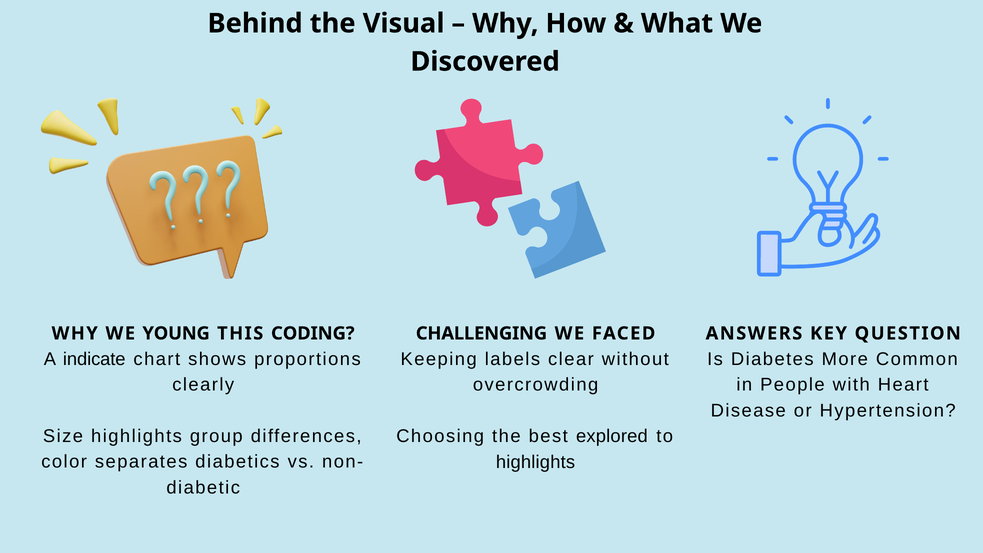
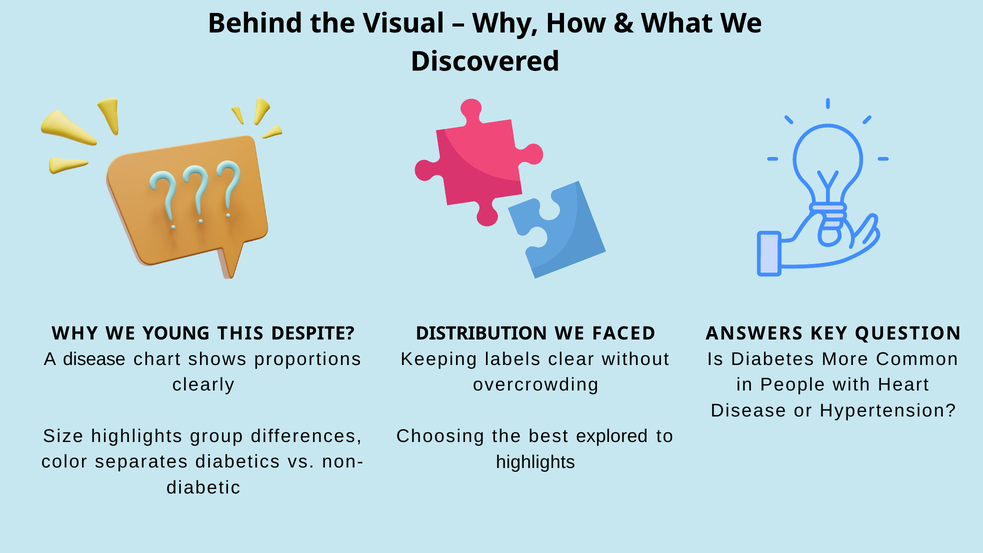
CODING: CODING -> DESPITE
CHALLENGING: CHALLENGING -> DISTRIBUTION
A indicate: indicate -> disease
